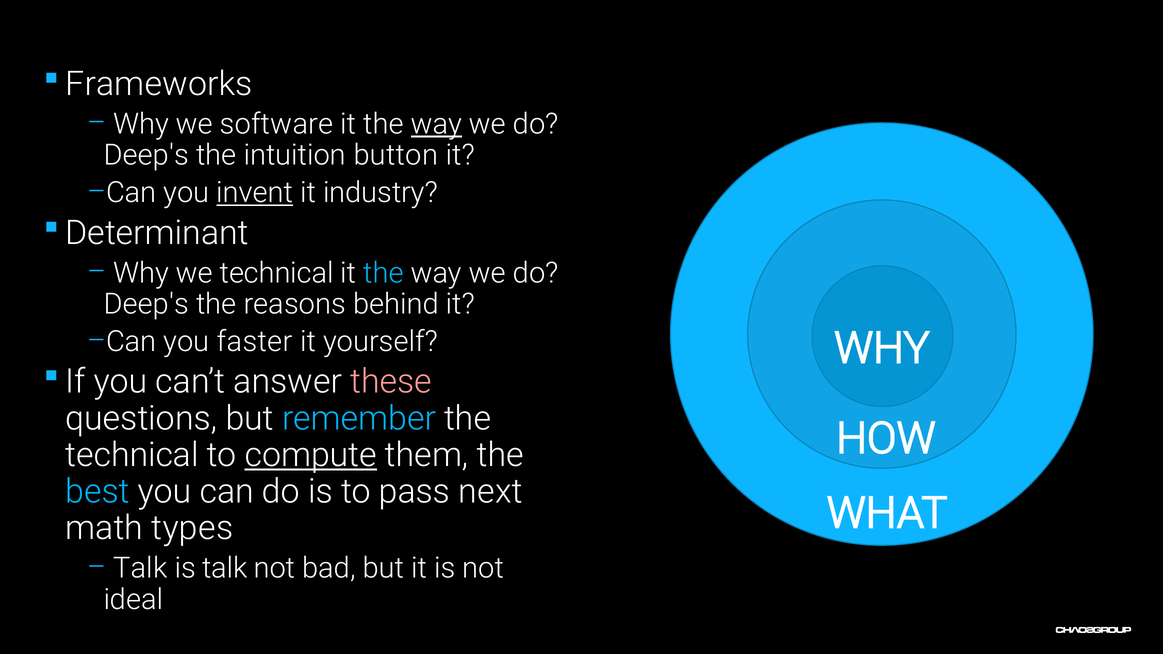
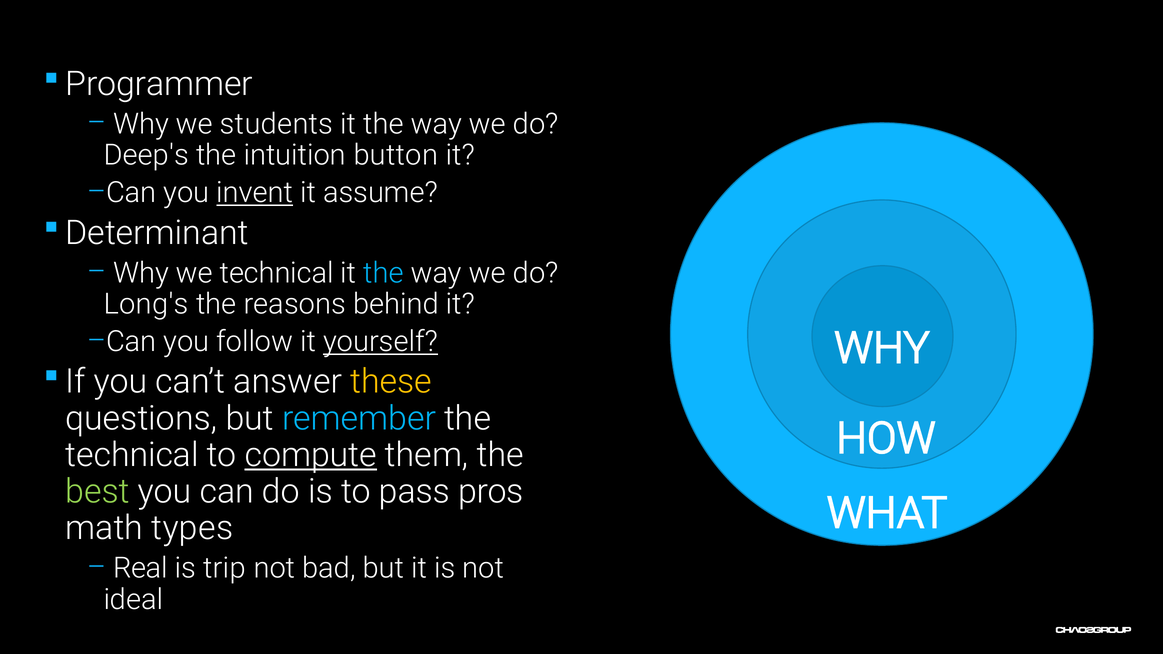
Frameworks: Frameworks -> Programmer
software: software -> students
way at (436, 124) underline: present -> none
industry: industry -> assume
Deep's at (146, 304): Deep's -> Long's
faster: faster -> follow
yourself underline: none -> present
these colour: pink -> yellow
best colour: light blue -> light green
next: next -> pros
Talk at (140, 568): Talk -> Real
is talk: talk -> trip
